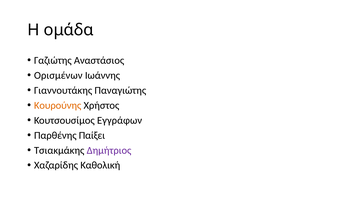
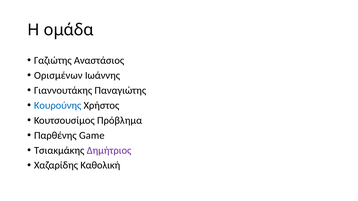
Κουρούνης colour: orange -> blue
Εγγράφων: Εγγράφων -> Πρόβλημα
Παίξει: Παίξει -> Game
